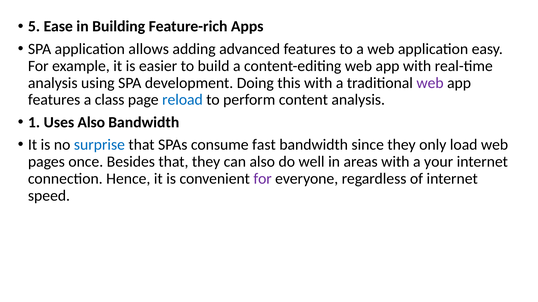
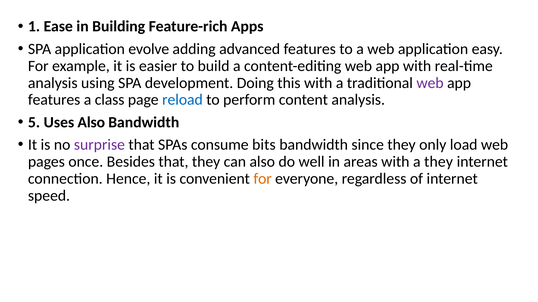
5: 5 -> 1
allows: allows -> evolve
1: 1 -> 5
surprise colour: blue -> purple
fast: fast -> bits
a your: your -> they
for at (263, 179) colour: purple -> orange
